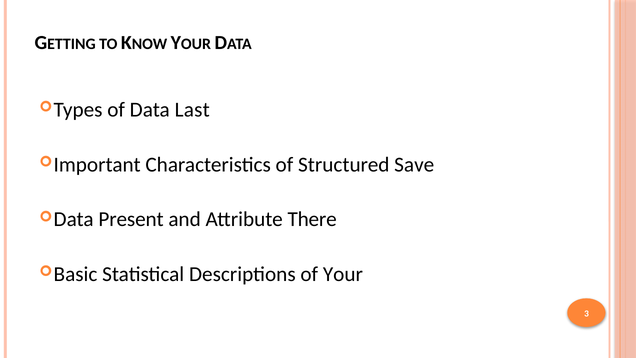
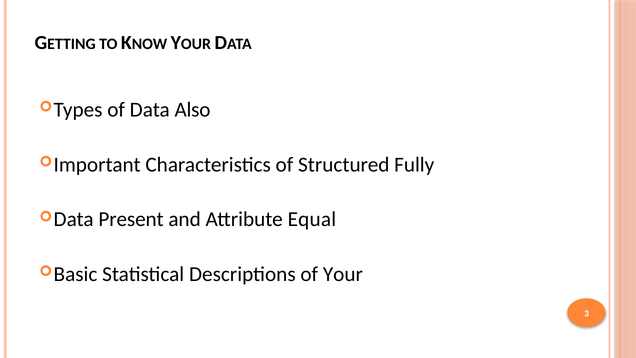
Last: Last -> Also
Save: Save -> Fully
There: There -> Equal
